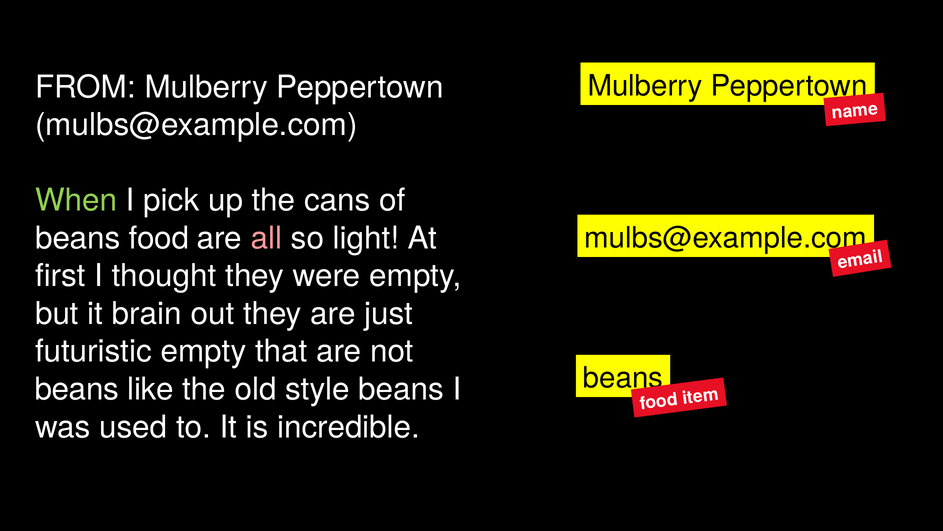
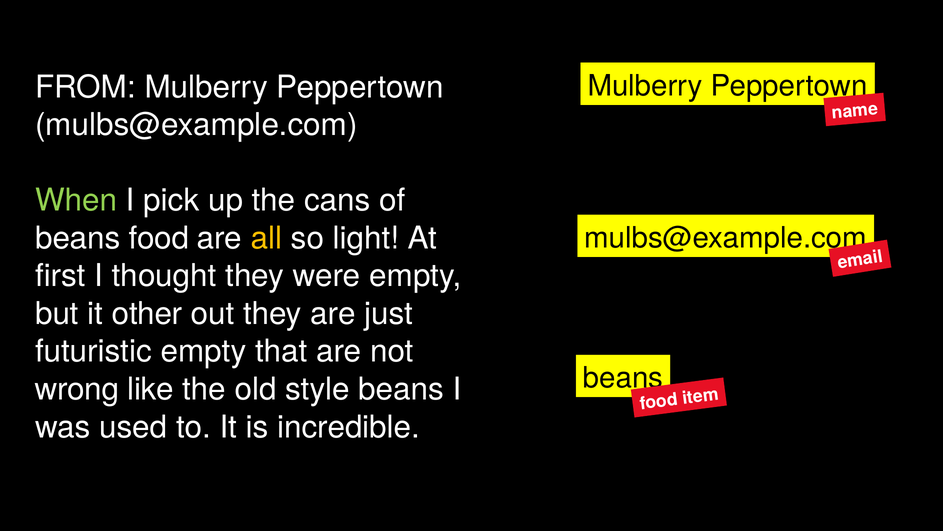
all colour: pink -> yellow
brain: brain -> other
beans at (77, 389): beans -> wrong
